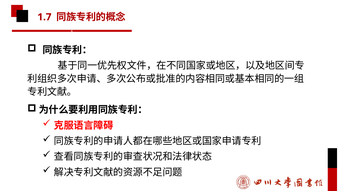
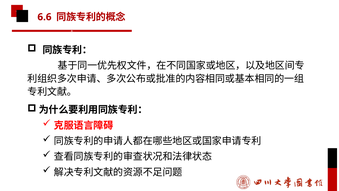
1.7: 1.7 -> 6.6
